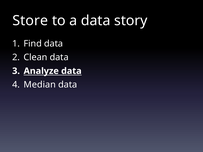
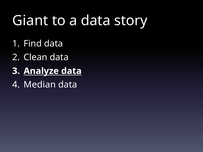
Store: Store -> Giant
